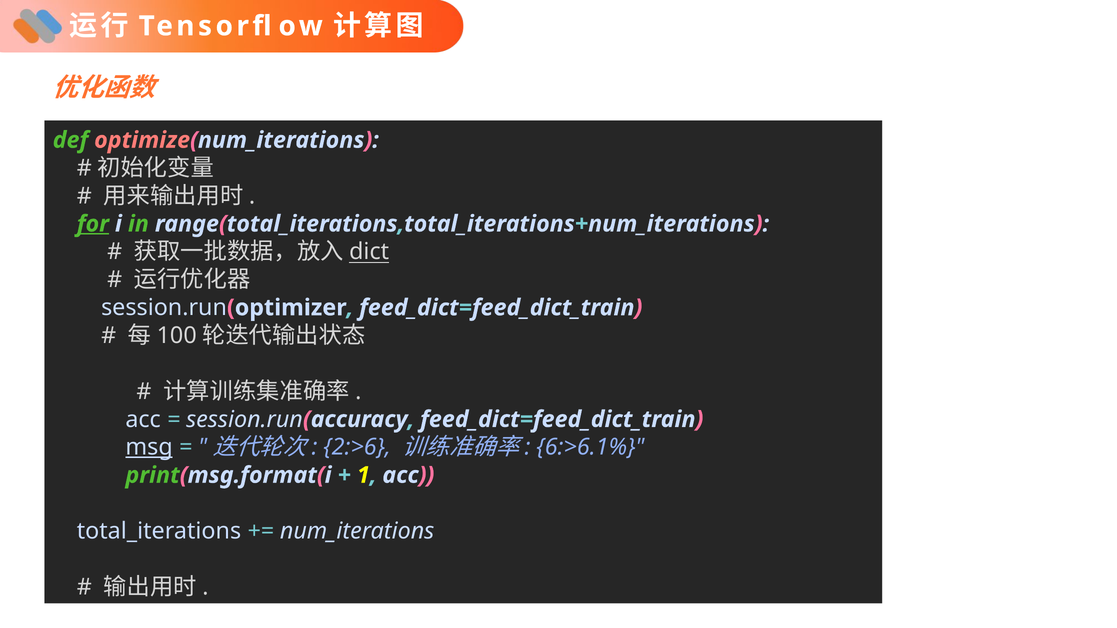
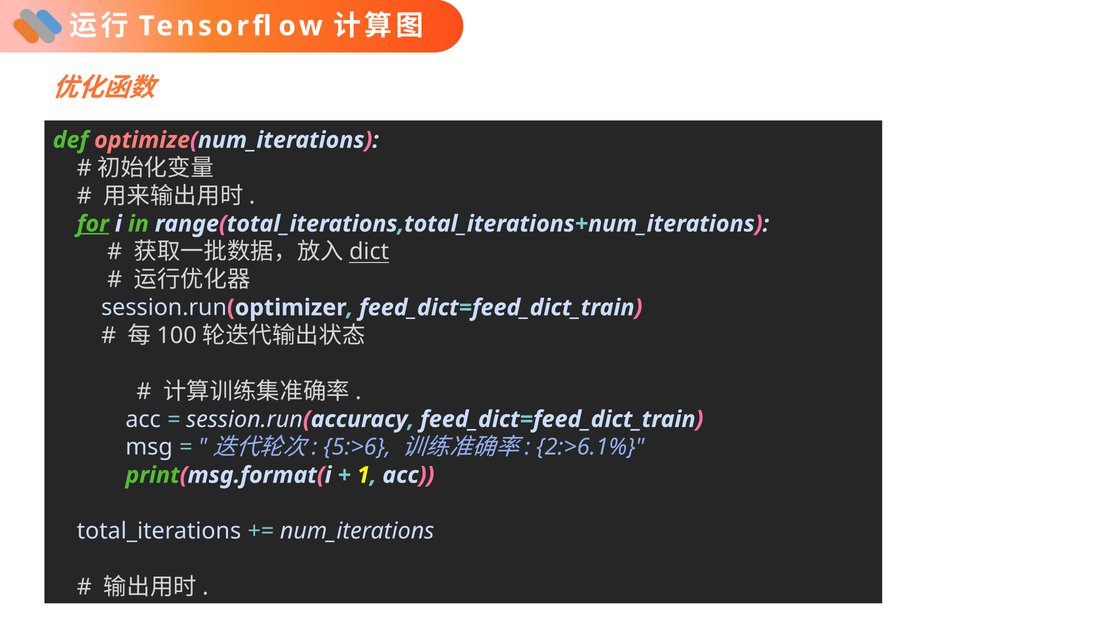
msg underline: present -> none
2:>6: 2:>6 -> 5:>6
6:>6.1%: 6:>6.1% -> 2:>6.1%
